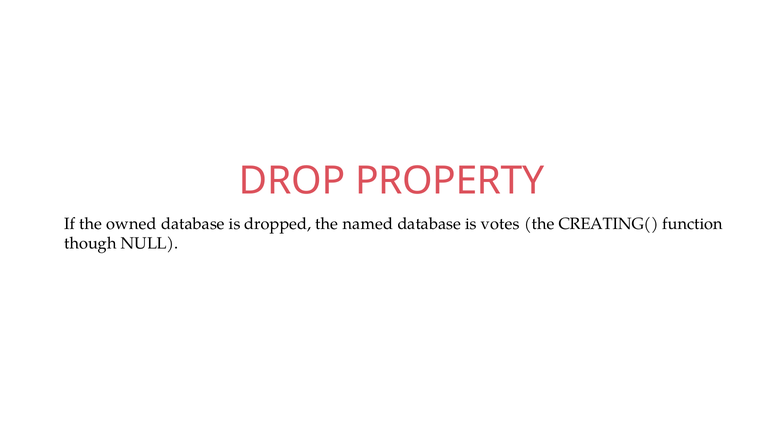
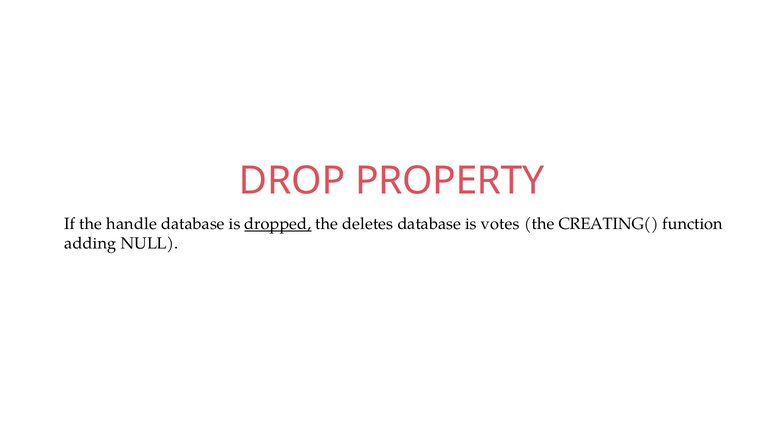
owned: owned -> handle
dropped underline: none -> present
named: named -> deletes
though: though -> adding
